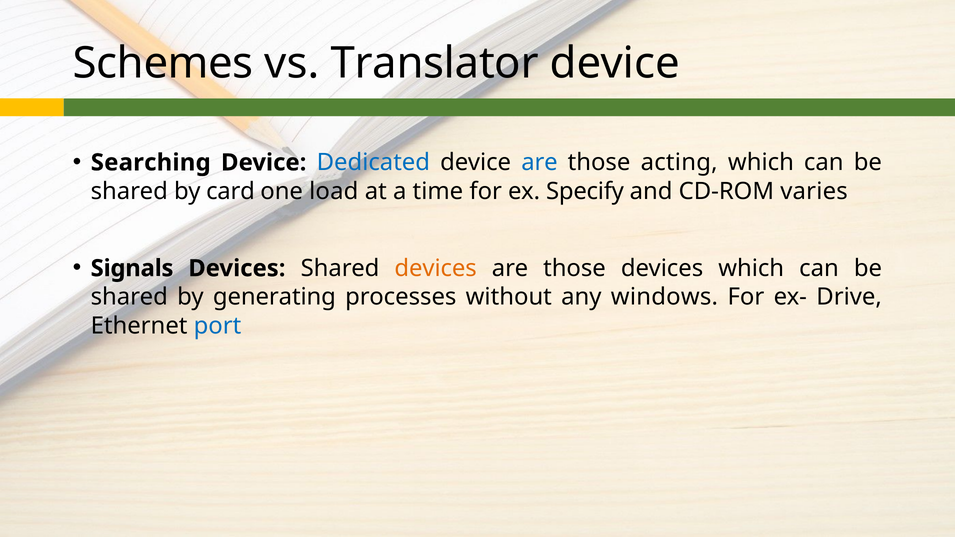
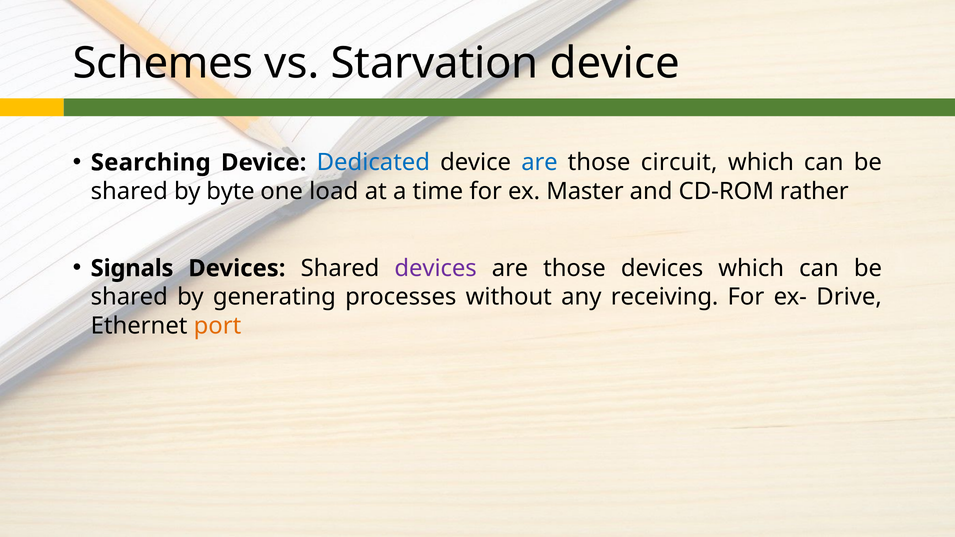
Translator: Translator -> Starvation
acting: acting -> circuit
card: card -> byte
Specify: Specify -> Master
varies: varies -> rather
devices at (436, 268) colour: orange -> purple
windows: windows -> receiving
port colour: blue -> orange
